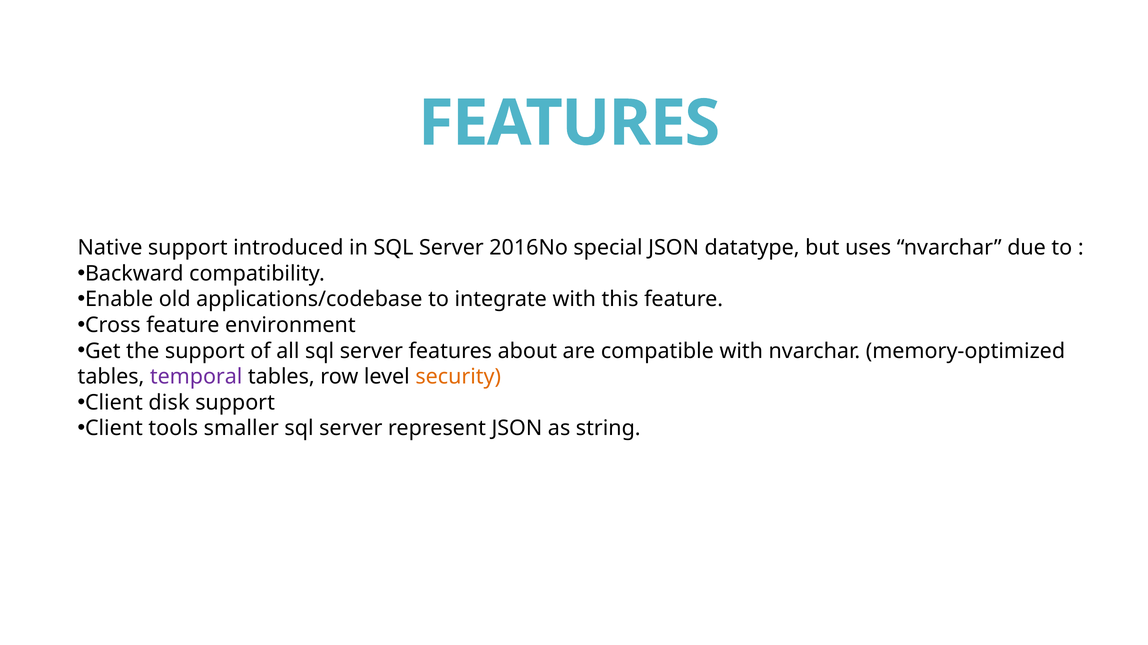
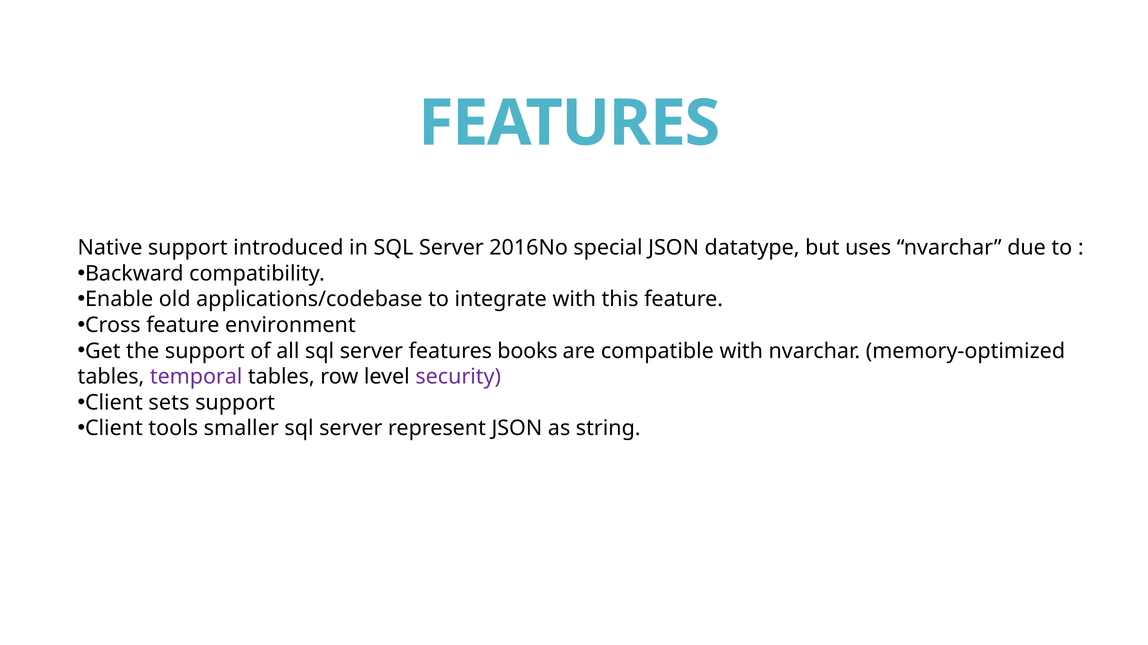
about: about -> books
security colour: orange -> purple
disk: disk -> sets
